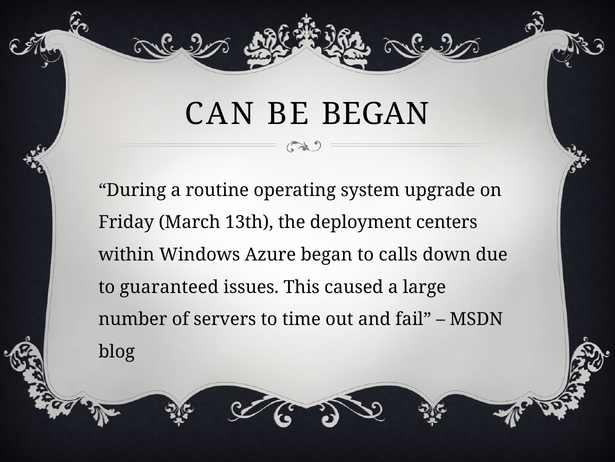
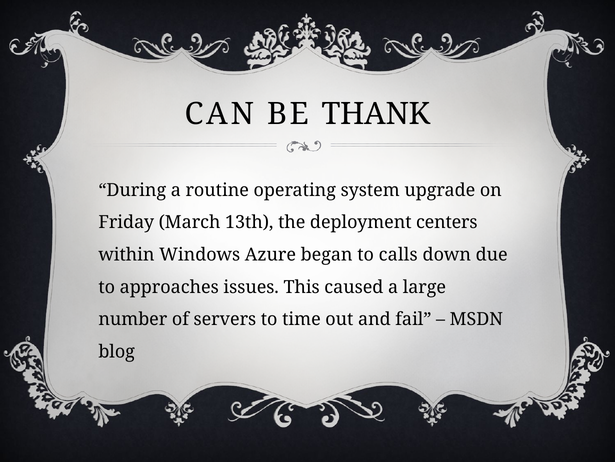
BE BEGAN: BEGAN -> THANK
guaranteed: guaranteed -> approaches
